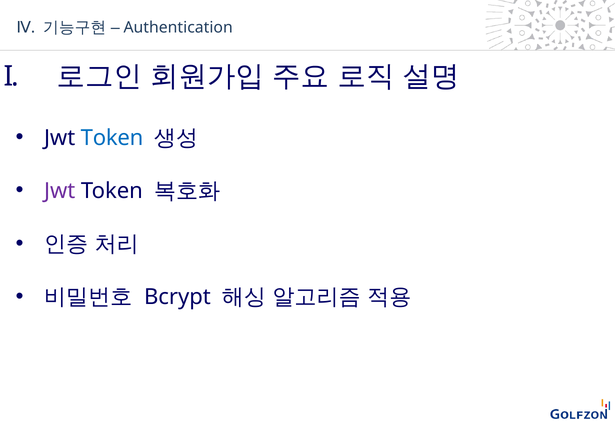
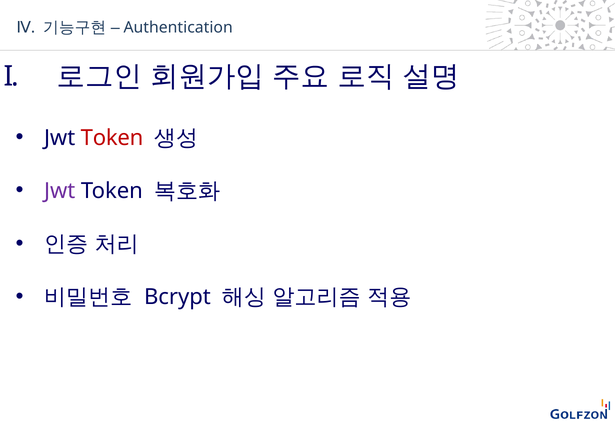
Token at (112, 138) colour: blue -> red
